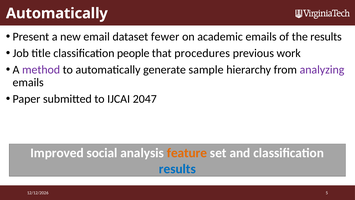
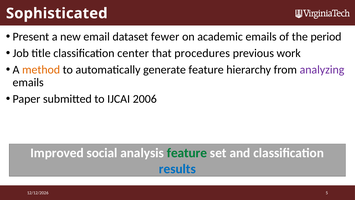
Automatically at (57, 13): Automatically -> Sophisticated
the results: results -> period
people: people -> center
method colour: purple -> orange
generate sample: sample -> feature
2047: 2047 -> 2006
feature at (187, 153) colour: orange -> green
